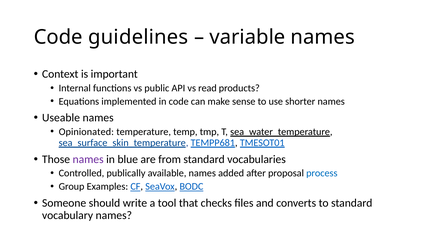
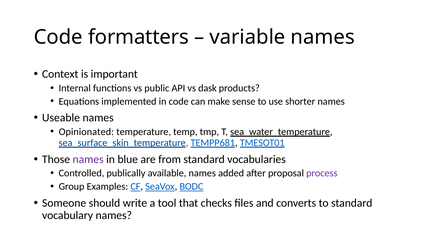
guidelines: guidelines -> formatters
read: read -> dask
process colour: blue -> purple
